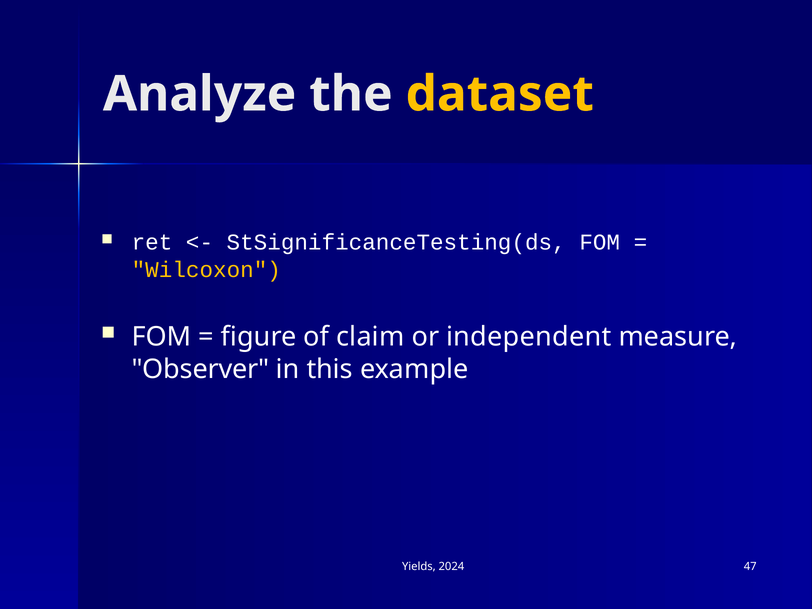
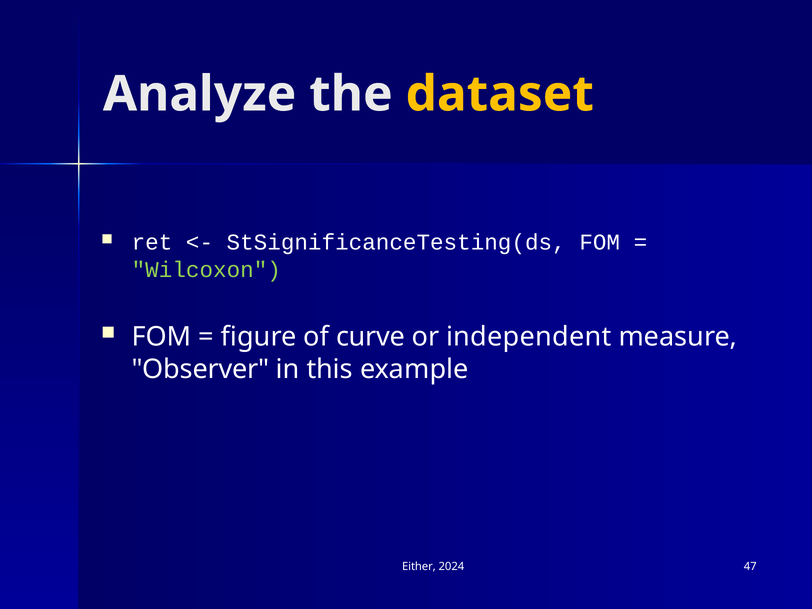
Wilcoxon colour: yellow -> light green
claim: claim -> curve
Yields: Yields -> Either
